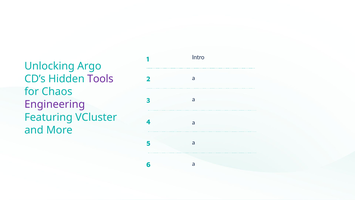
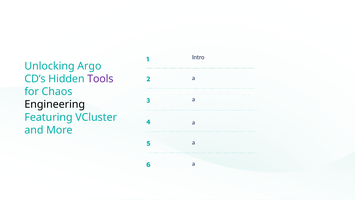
Engineering colour: purple -> black
